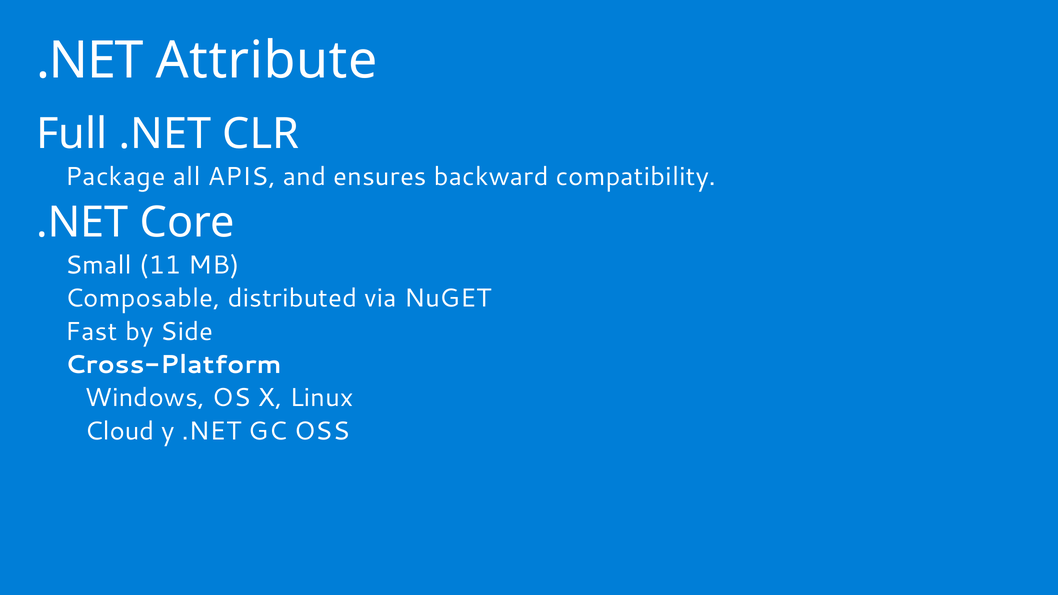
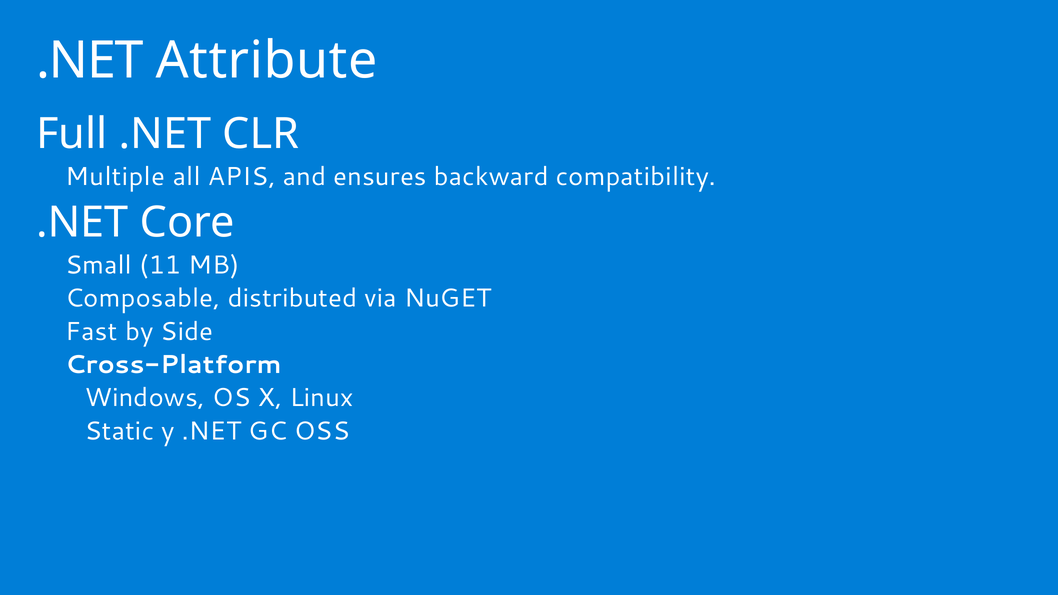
Package: Package -> Multiple
Cloud: Cloud -> Static
